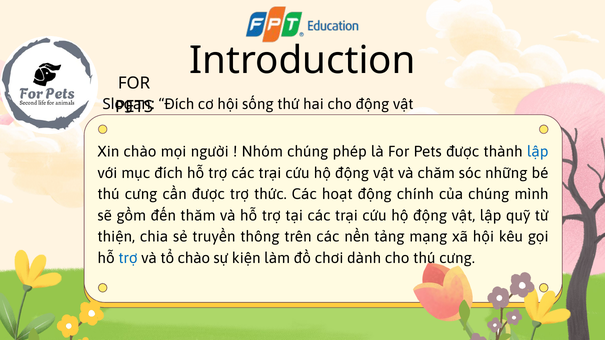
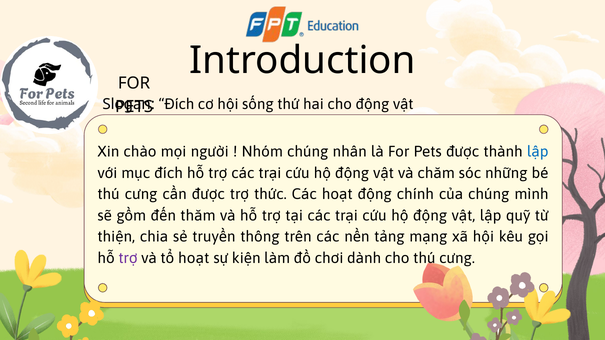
phép: phép -> nhân
trợ at (128, 258) colour: blue -> purple
tổ chào: chào -> hoạt
